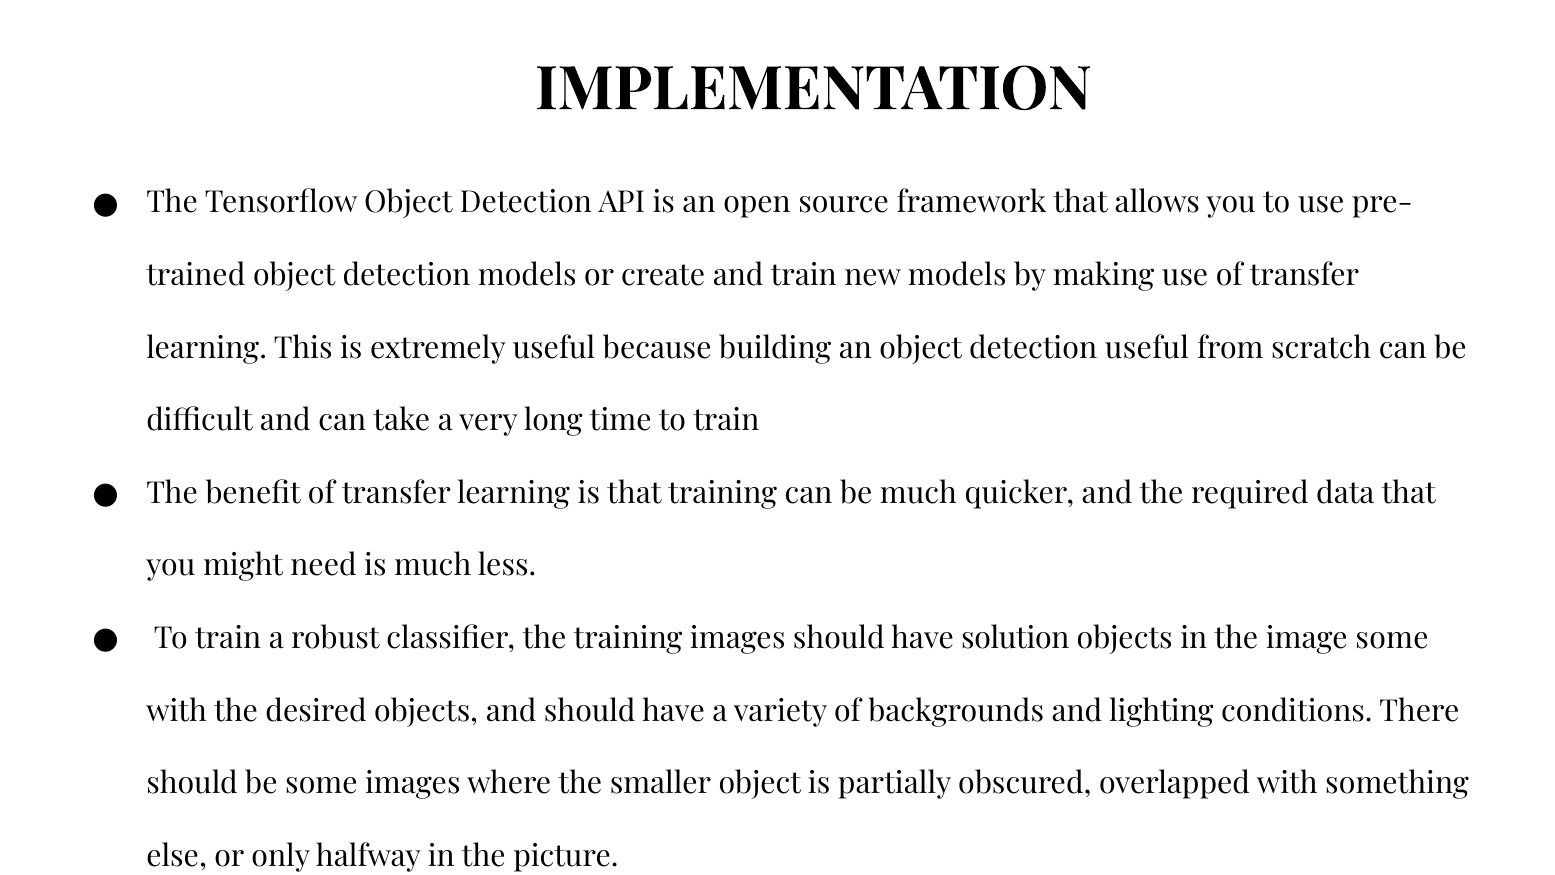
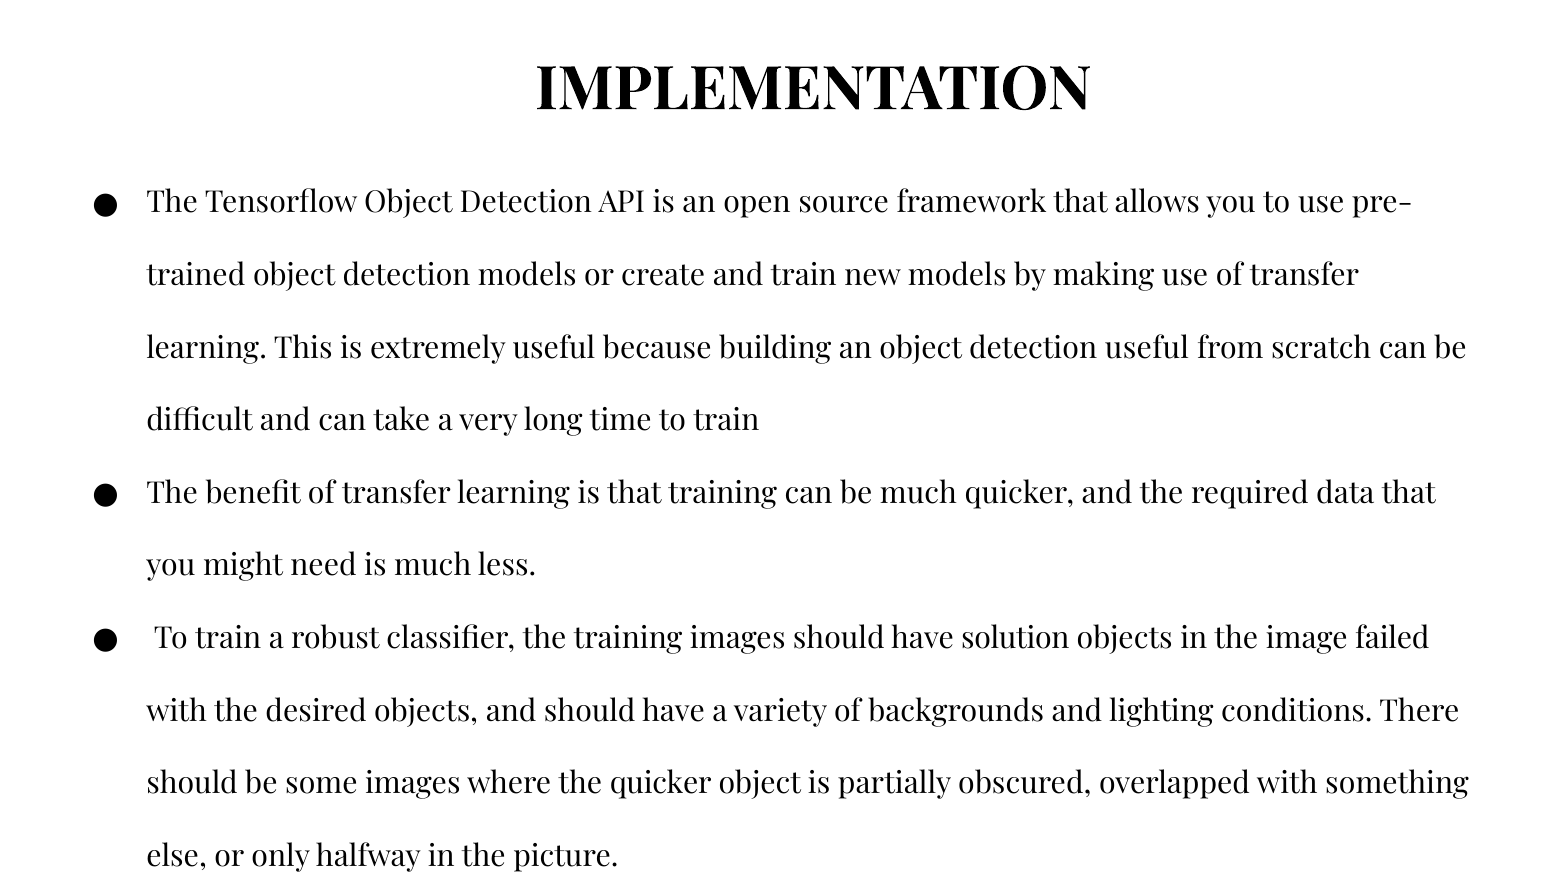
image some: some -> failed
the smaller: smaller -> quicker
